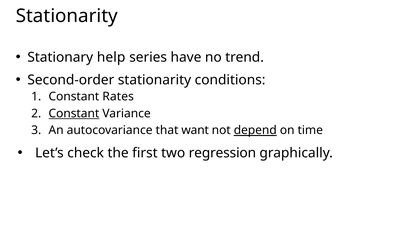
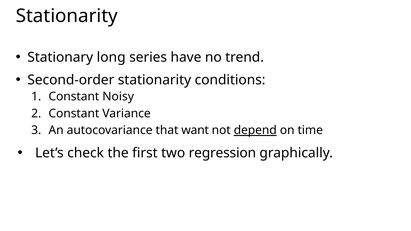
help: help -> long
Rates: Rates -> Noisy
Constant at (74, 113) underline: present -> none
